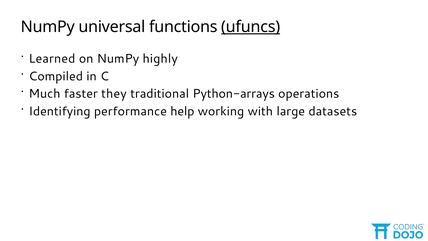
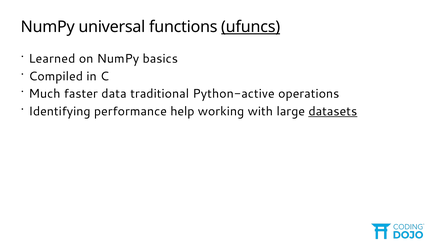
highly: highly -> basics
they: they -> data
Python-arrays: Python-arrays -> Python-active
datasets underline: none -> present
